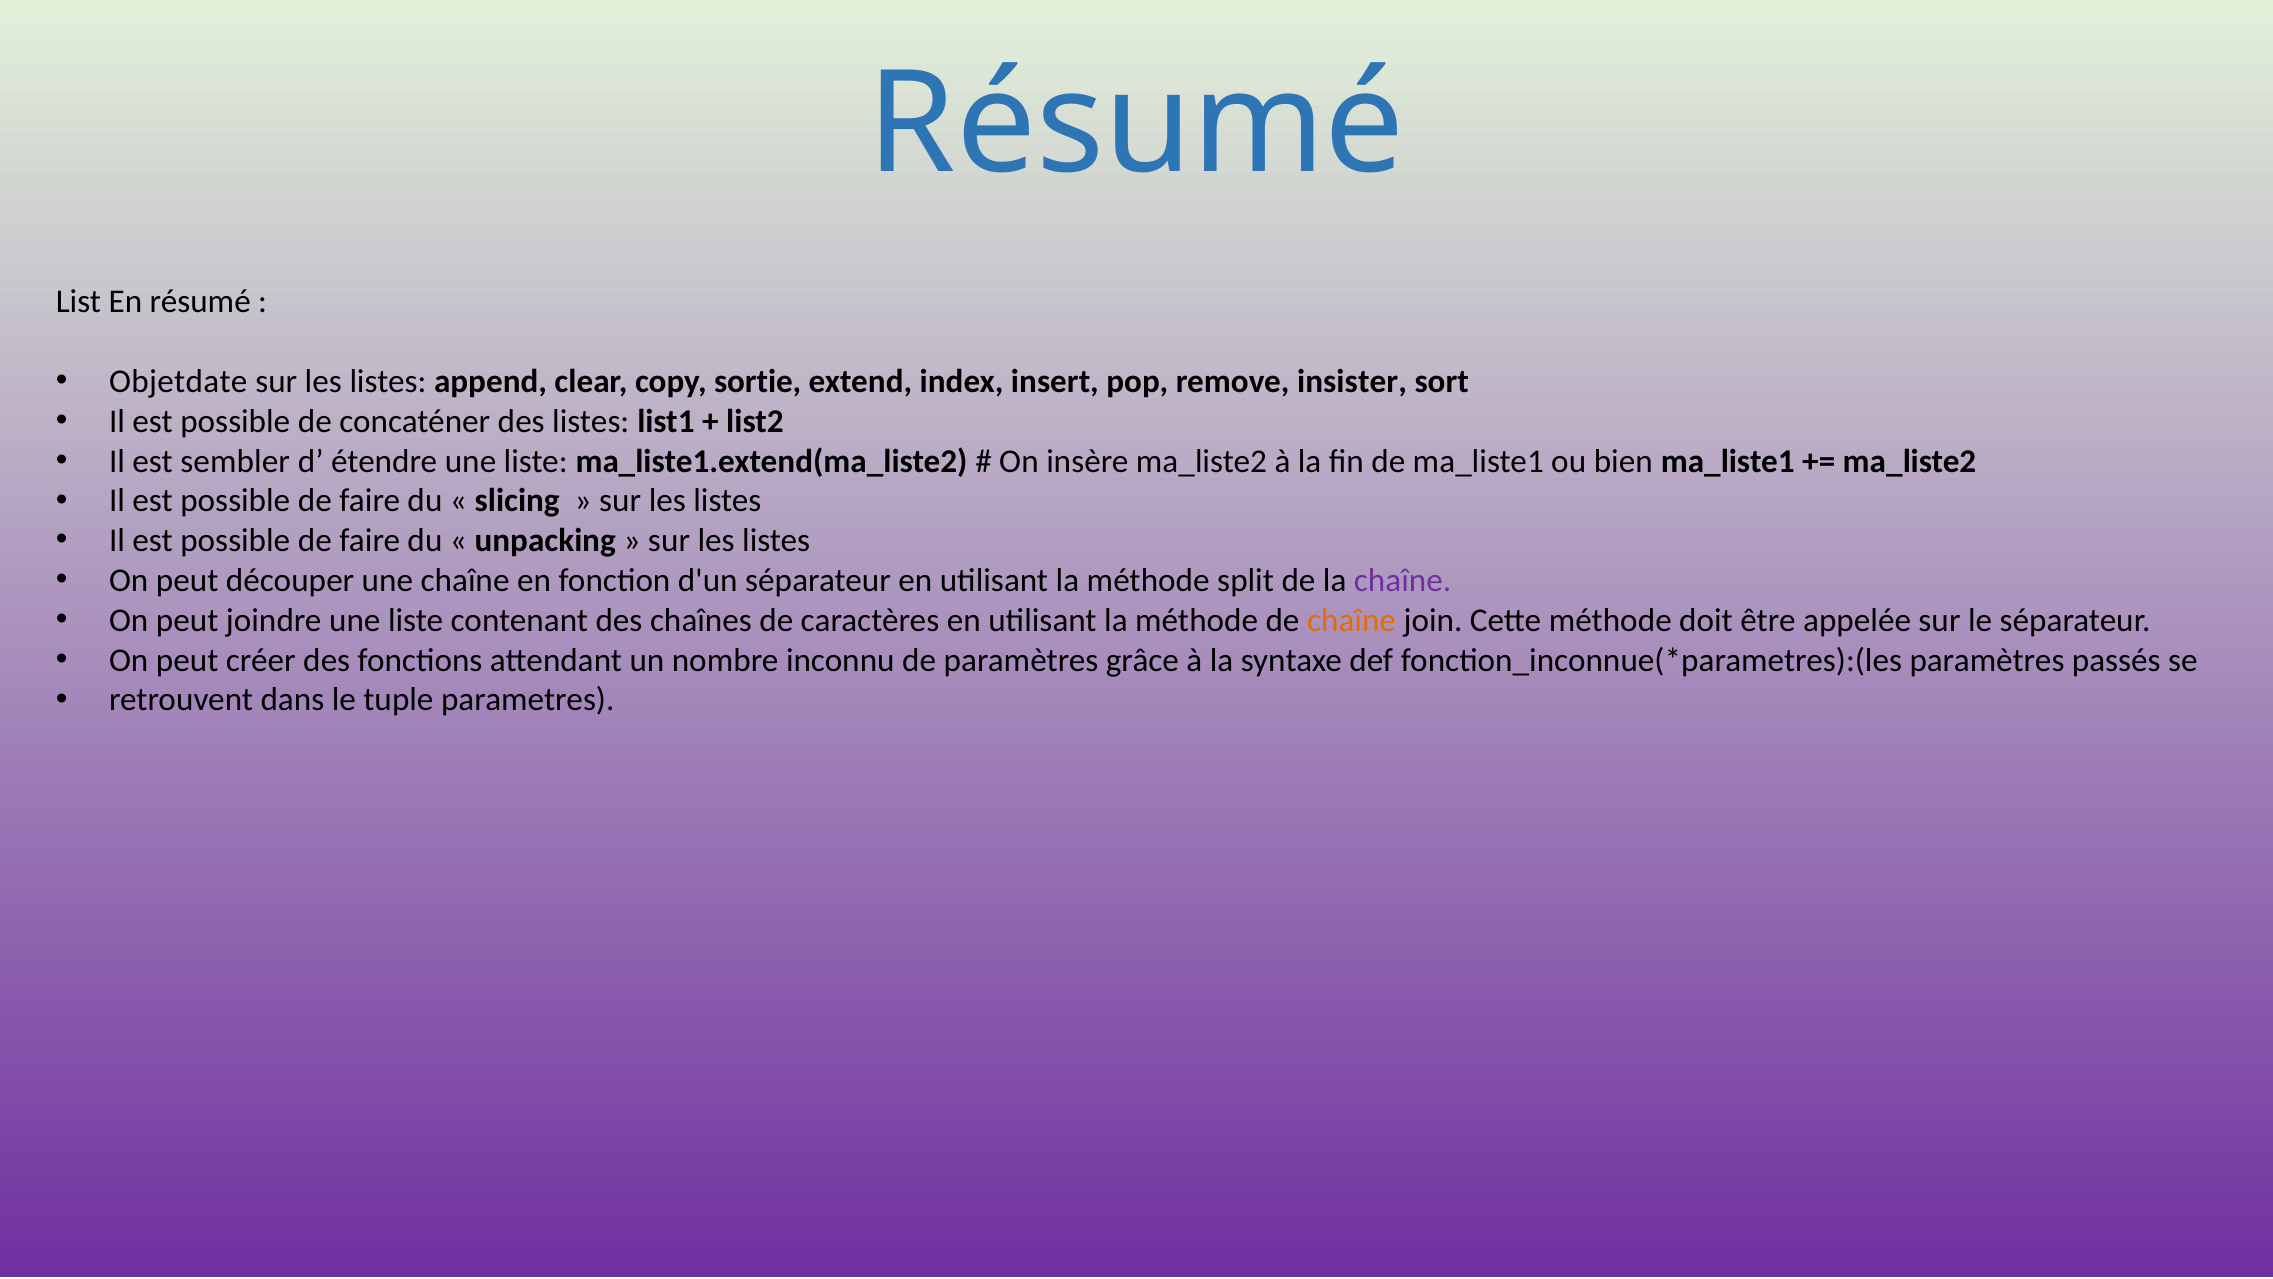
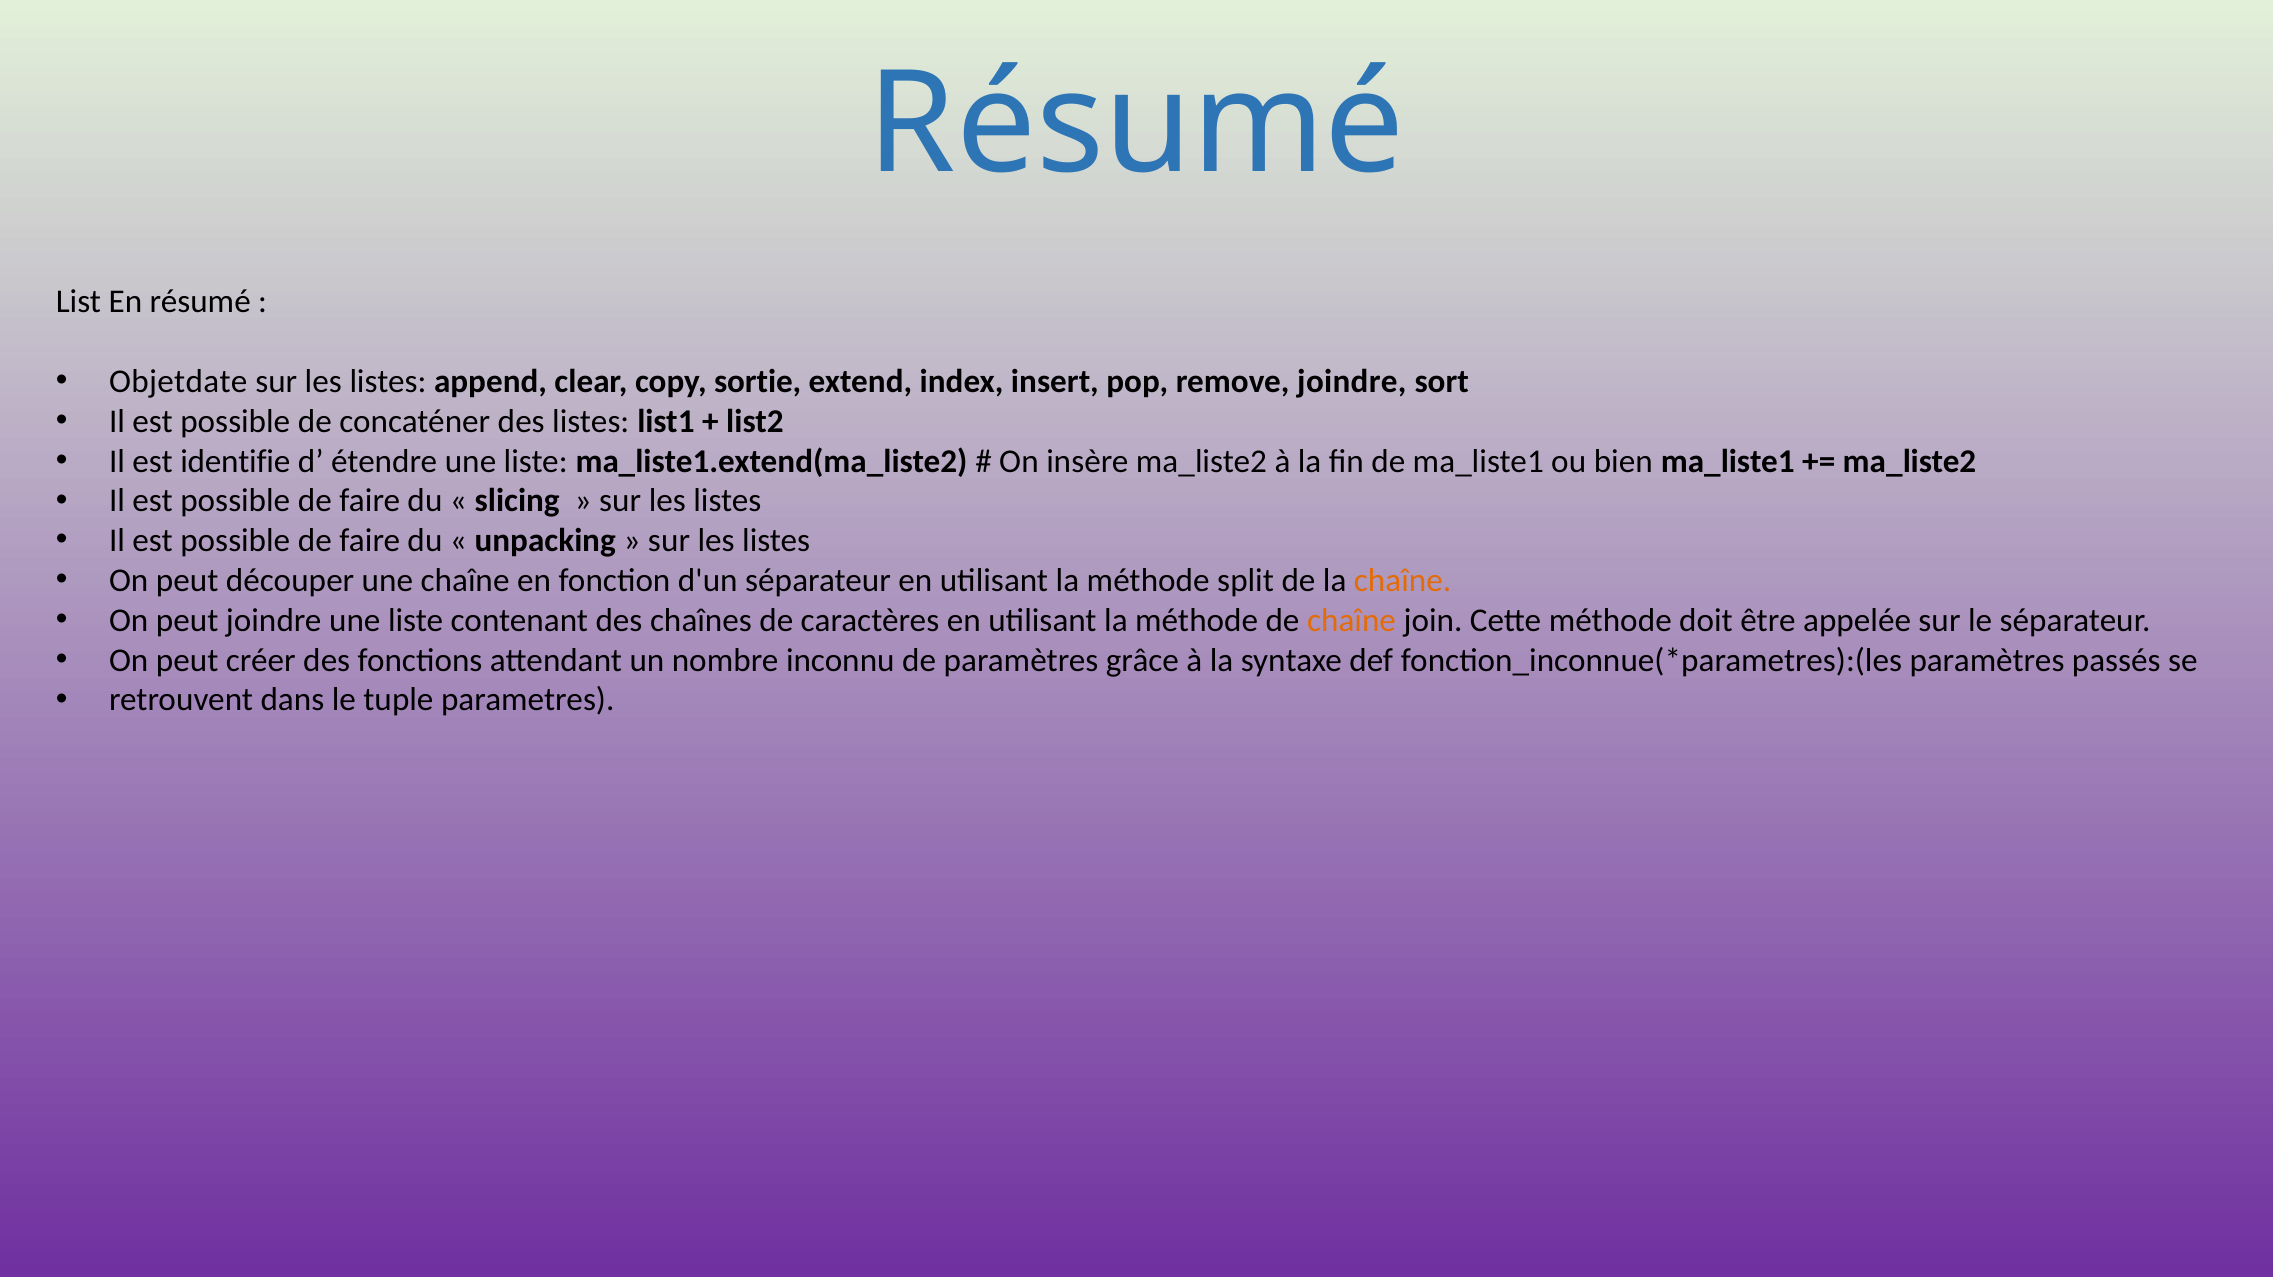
remove insister: insister -> joindre
sembler: sembler -> identifie
chaîne at (1403, 580) colour: purple -> orange
